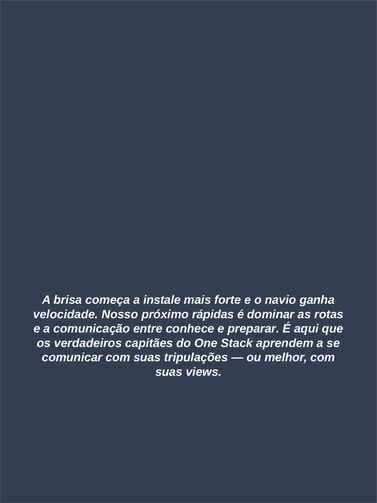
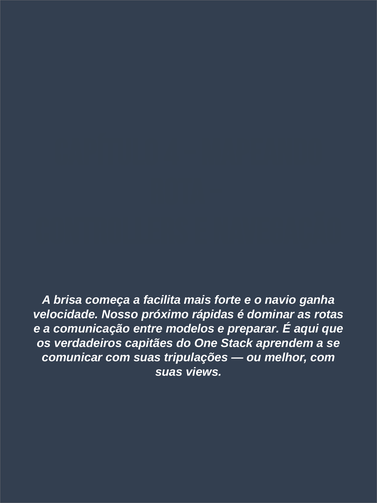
instale: instale -> facilita
conhece: conhece -> modelos
